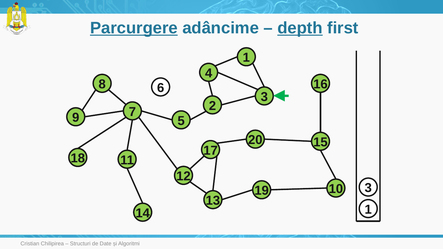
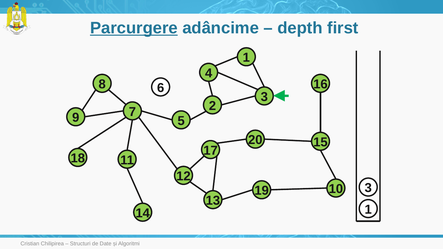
depth underline: present -> none
